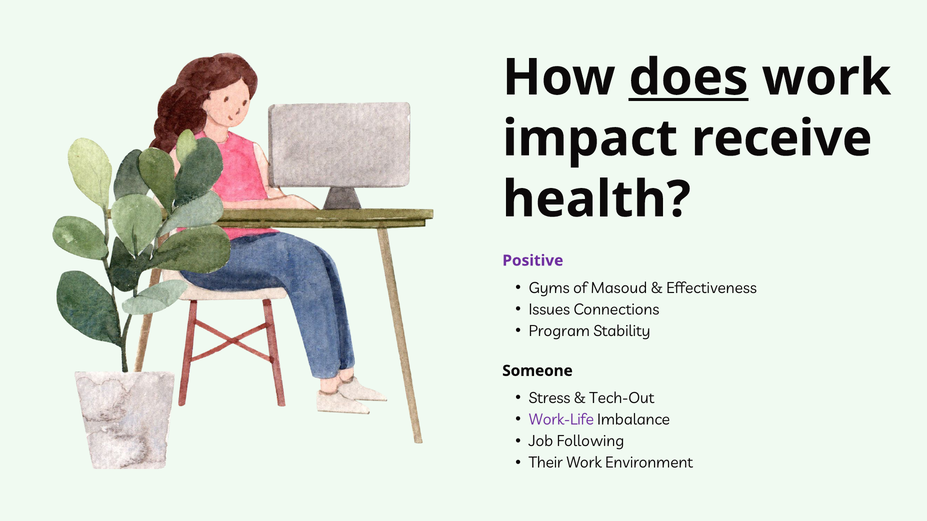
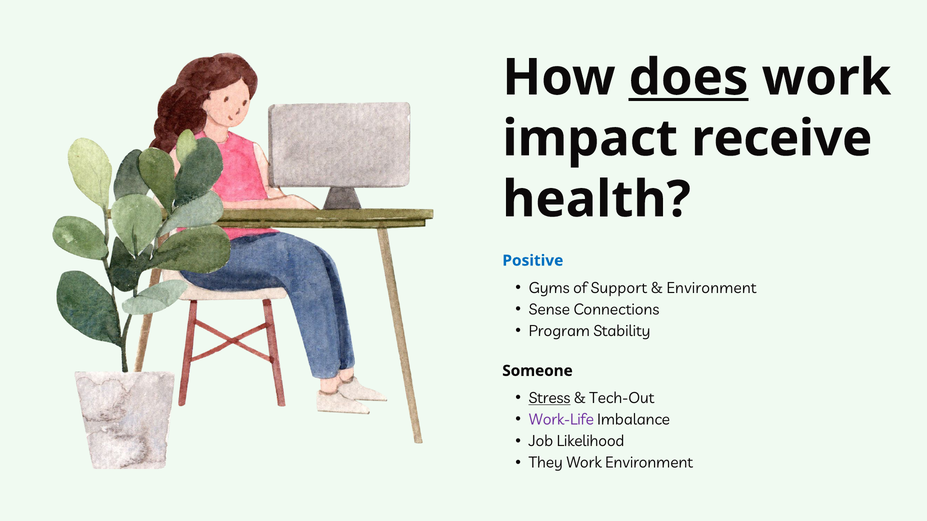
Positive colour: purple -> blue
Masoud: Masoud -> Support
Effectiveness at (712, 288): Effectiveness -> Environment
Issues: Issues -> Sense
Stress underline: none -> present
Following: Following -> Likelihood
Their: Their -> They
